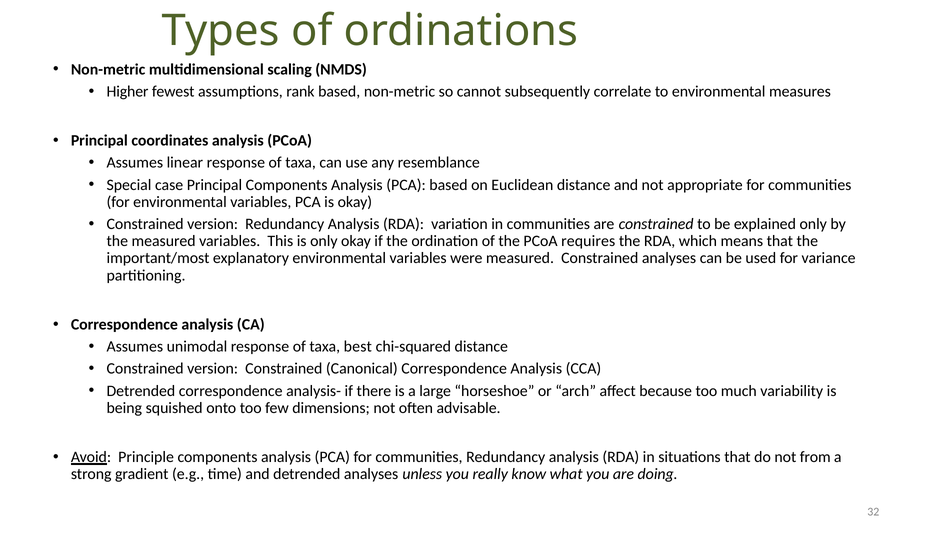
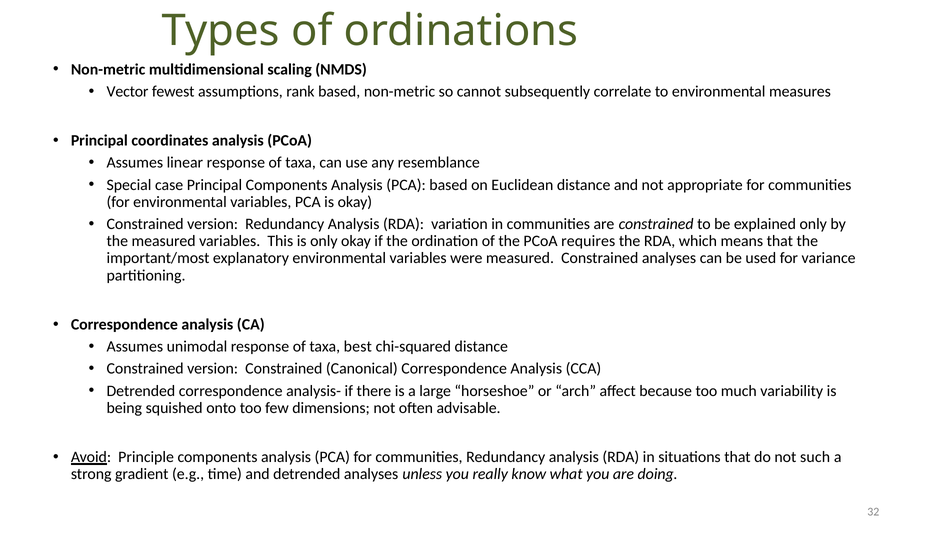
Higher: Higher -> Vector
from: from -> such
